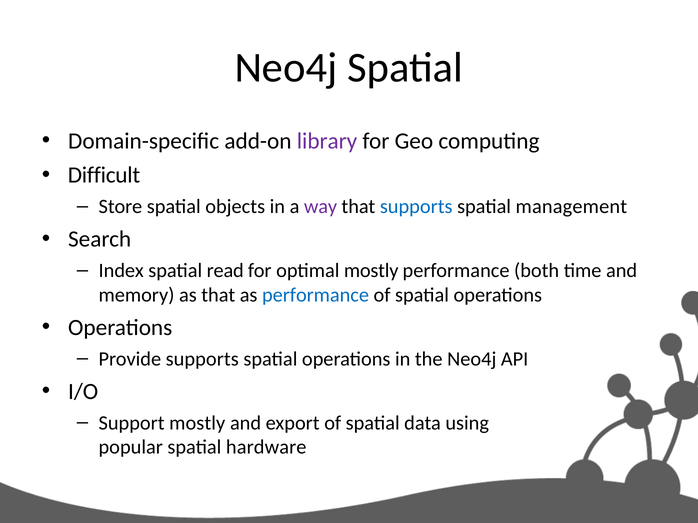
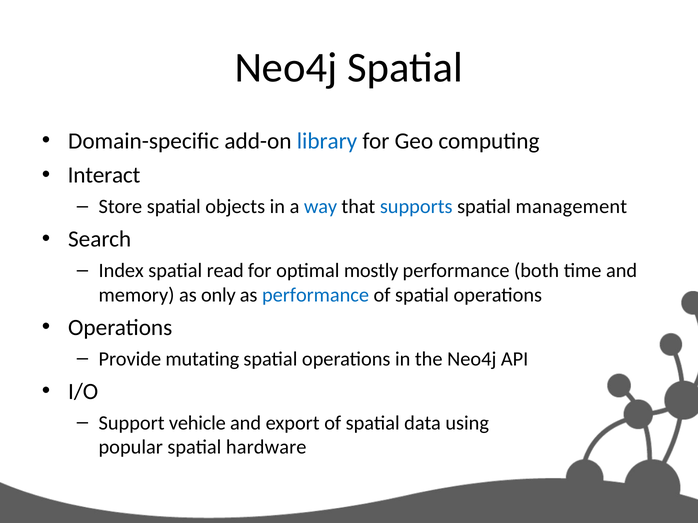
library colour: purple -> blue
Difficult: Difficult -> Interact
way colour: purple -> blue
as that: that -> only
Provide supports: supports -> mutating
Support mostly: mostly -> vehicle
